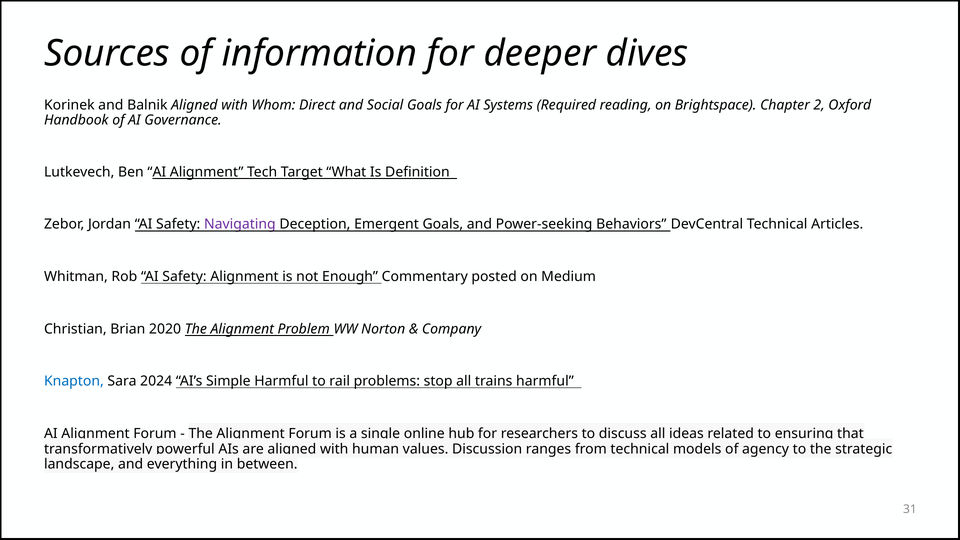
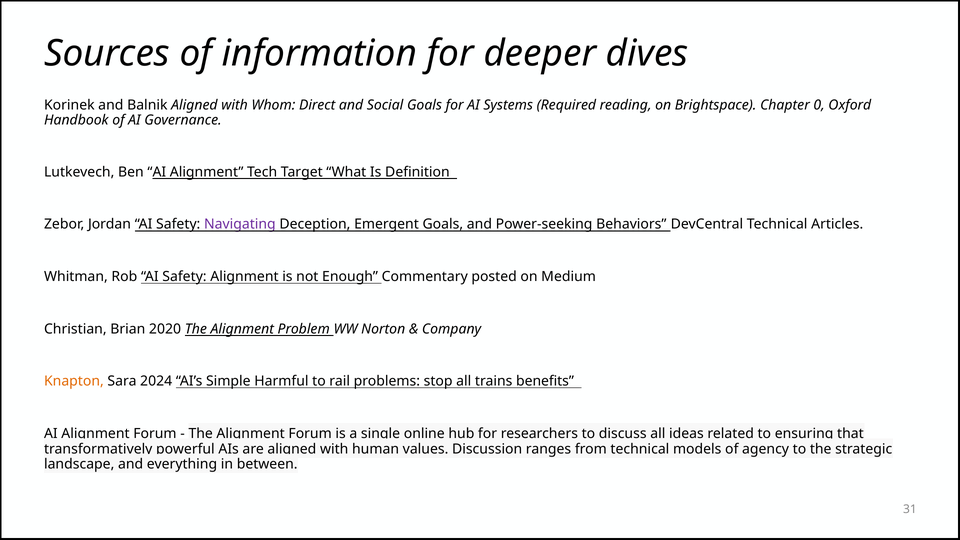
2: 2 -> 0
Knapton colour: blue -> orange
trains harmful: harmful -> benefits
